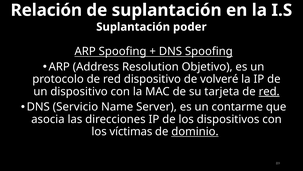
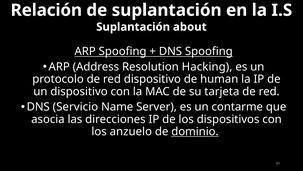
poder: poder -> about
Objetivo: Objetivo -> Hacking
volveré: volveré -> human
red at (269, 91) underline: present -> none
víctimas: víctimas -> anzuelo
